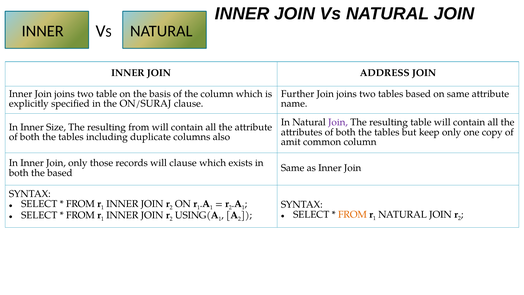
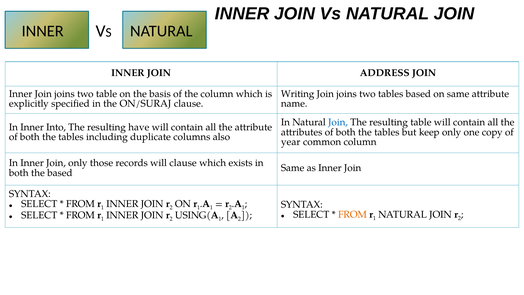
Further: Further -> Writing
Join at (338, 122) colour: purple -> blue
Size: Size -> Into
resulting from: from -> have
amit: amit -> year
